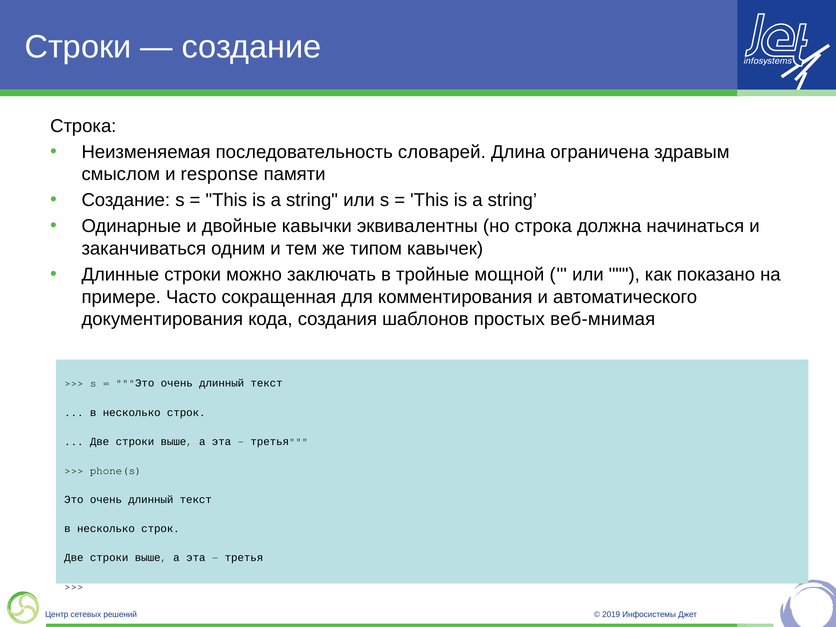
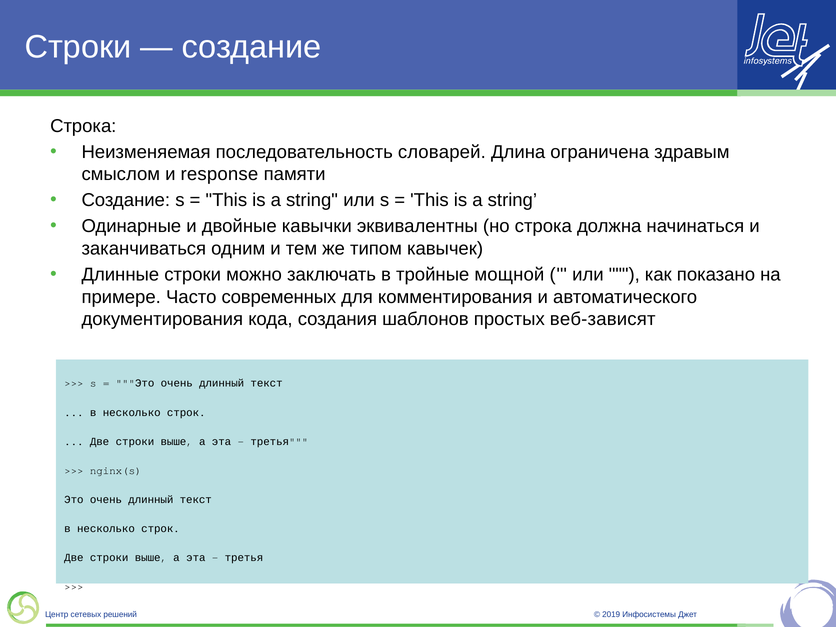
сокращенная: сокращенная -> современных
веб-мнимая: веб-мнимая -> веб-зависят
phone(s: phone(s -> nginx(s
